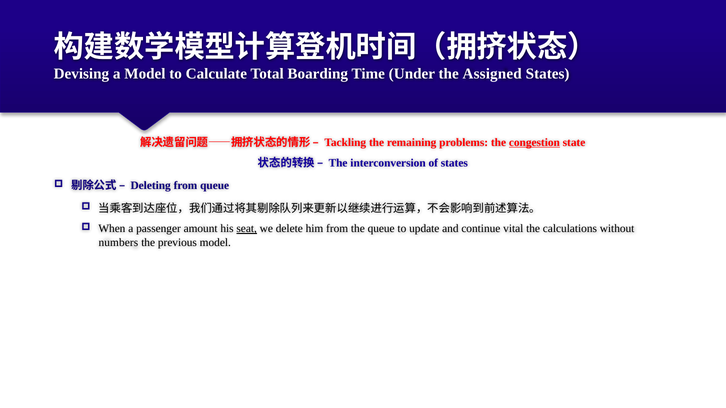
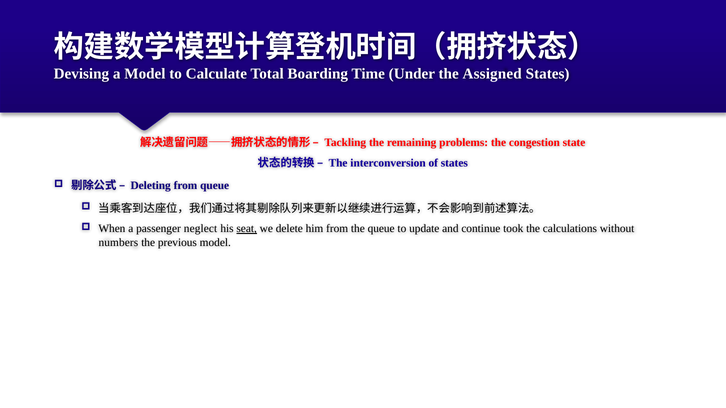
congestion underline: present -> none
amount: amount -> neglect
vital: vital -> took
